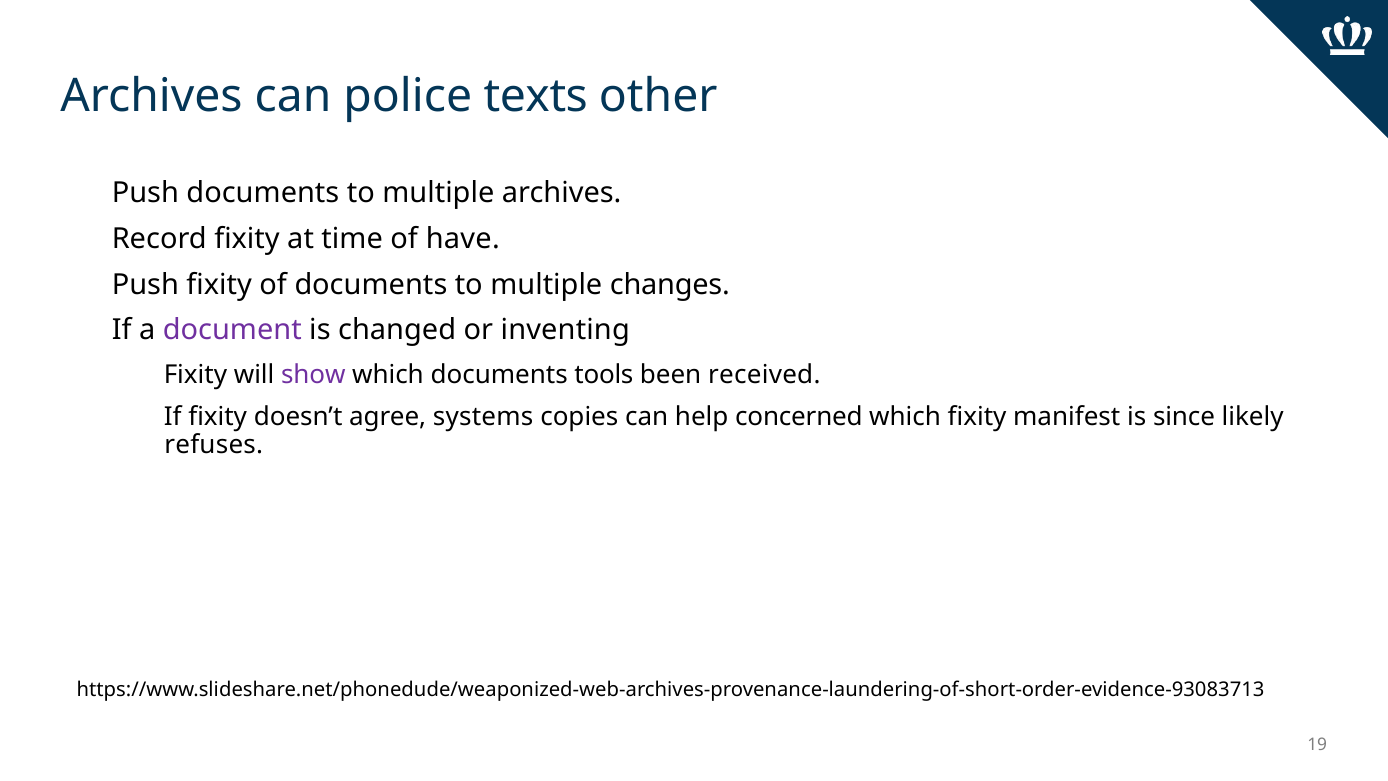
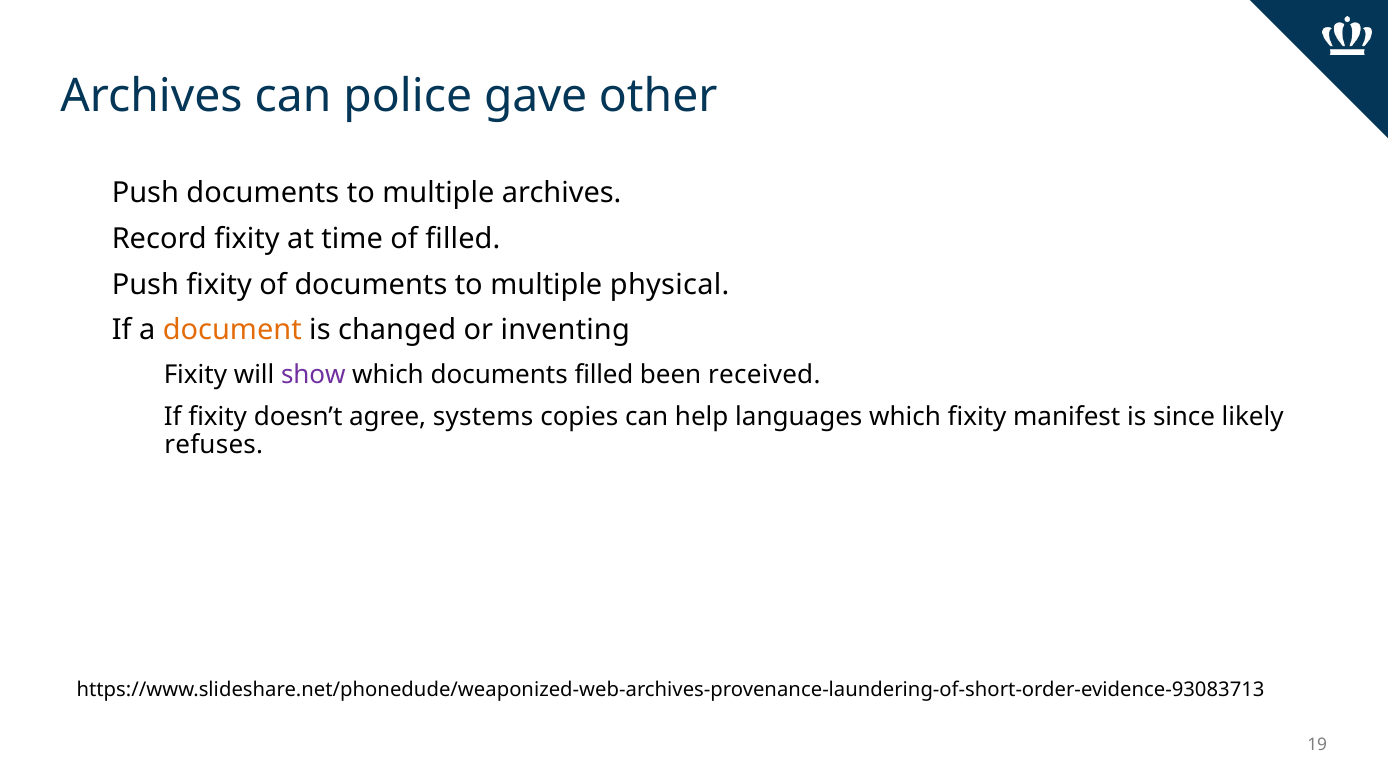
texts: texts -> gave
of have: have -> filled
changes: changes -> physical
document colour: purple -> orange
documents tools: tools -> filled
concerned: concerned -> languages
